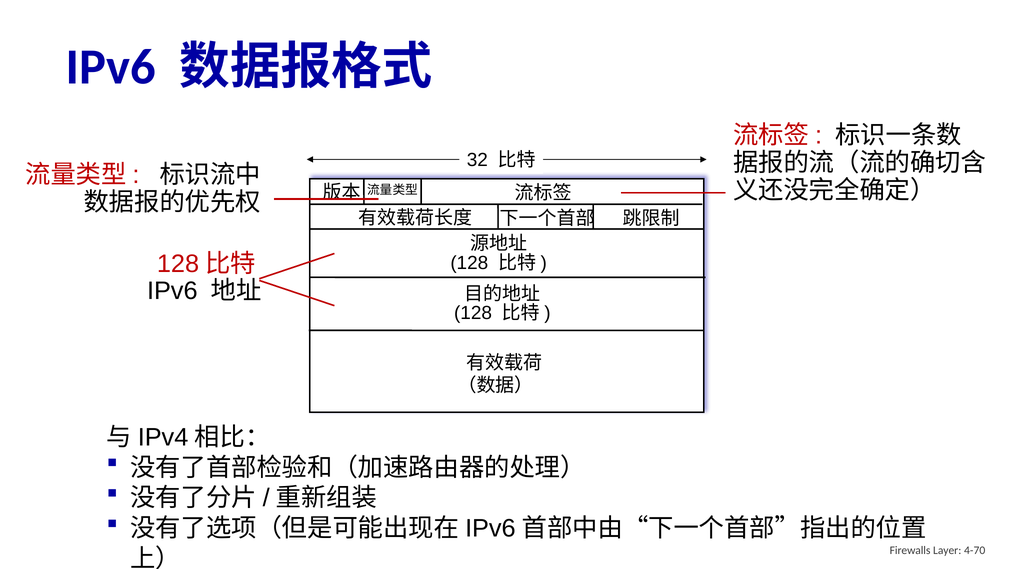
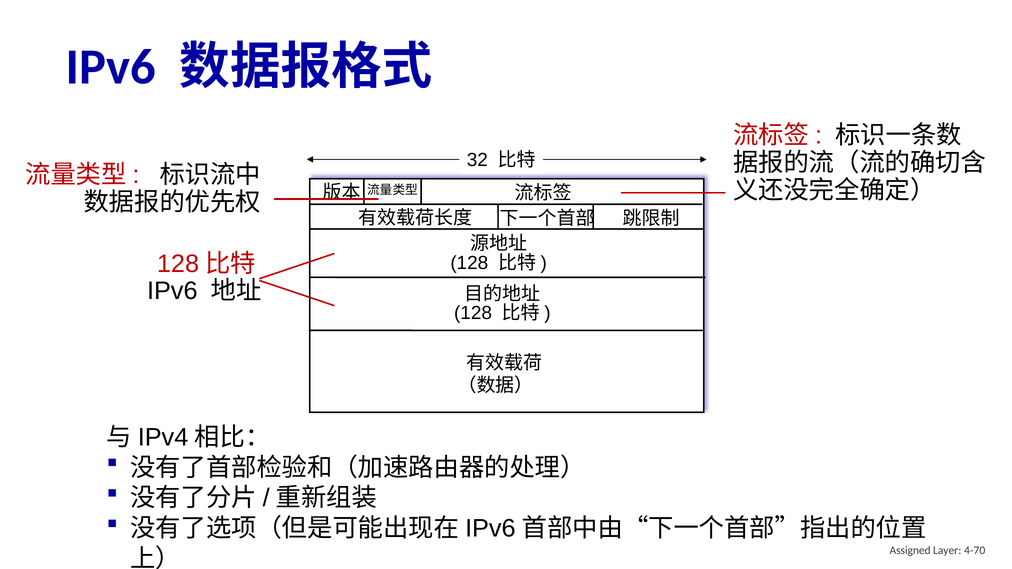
Firewalls: Firewalls -> Assigned
